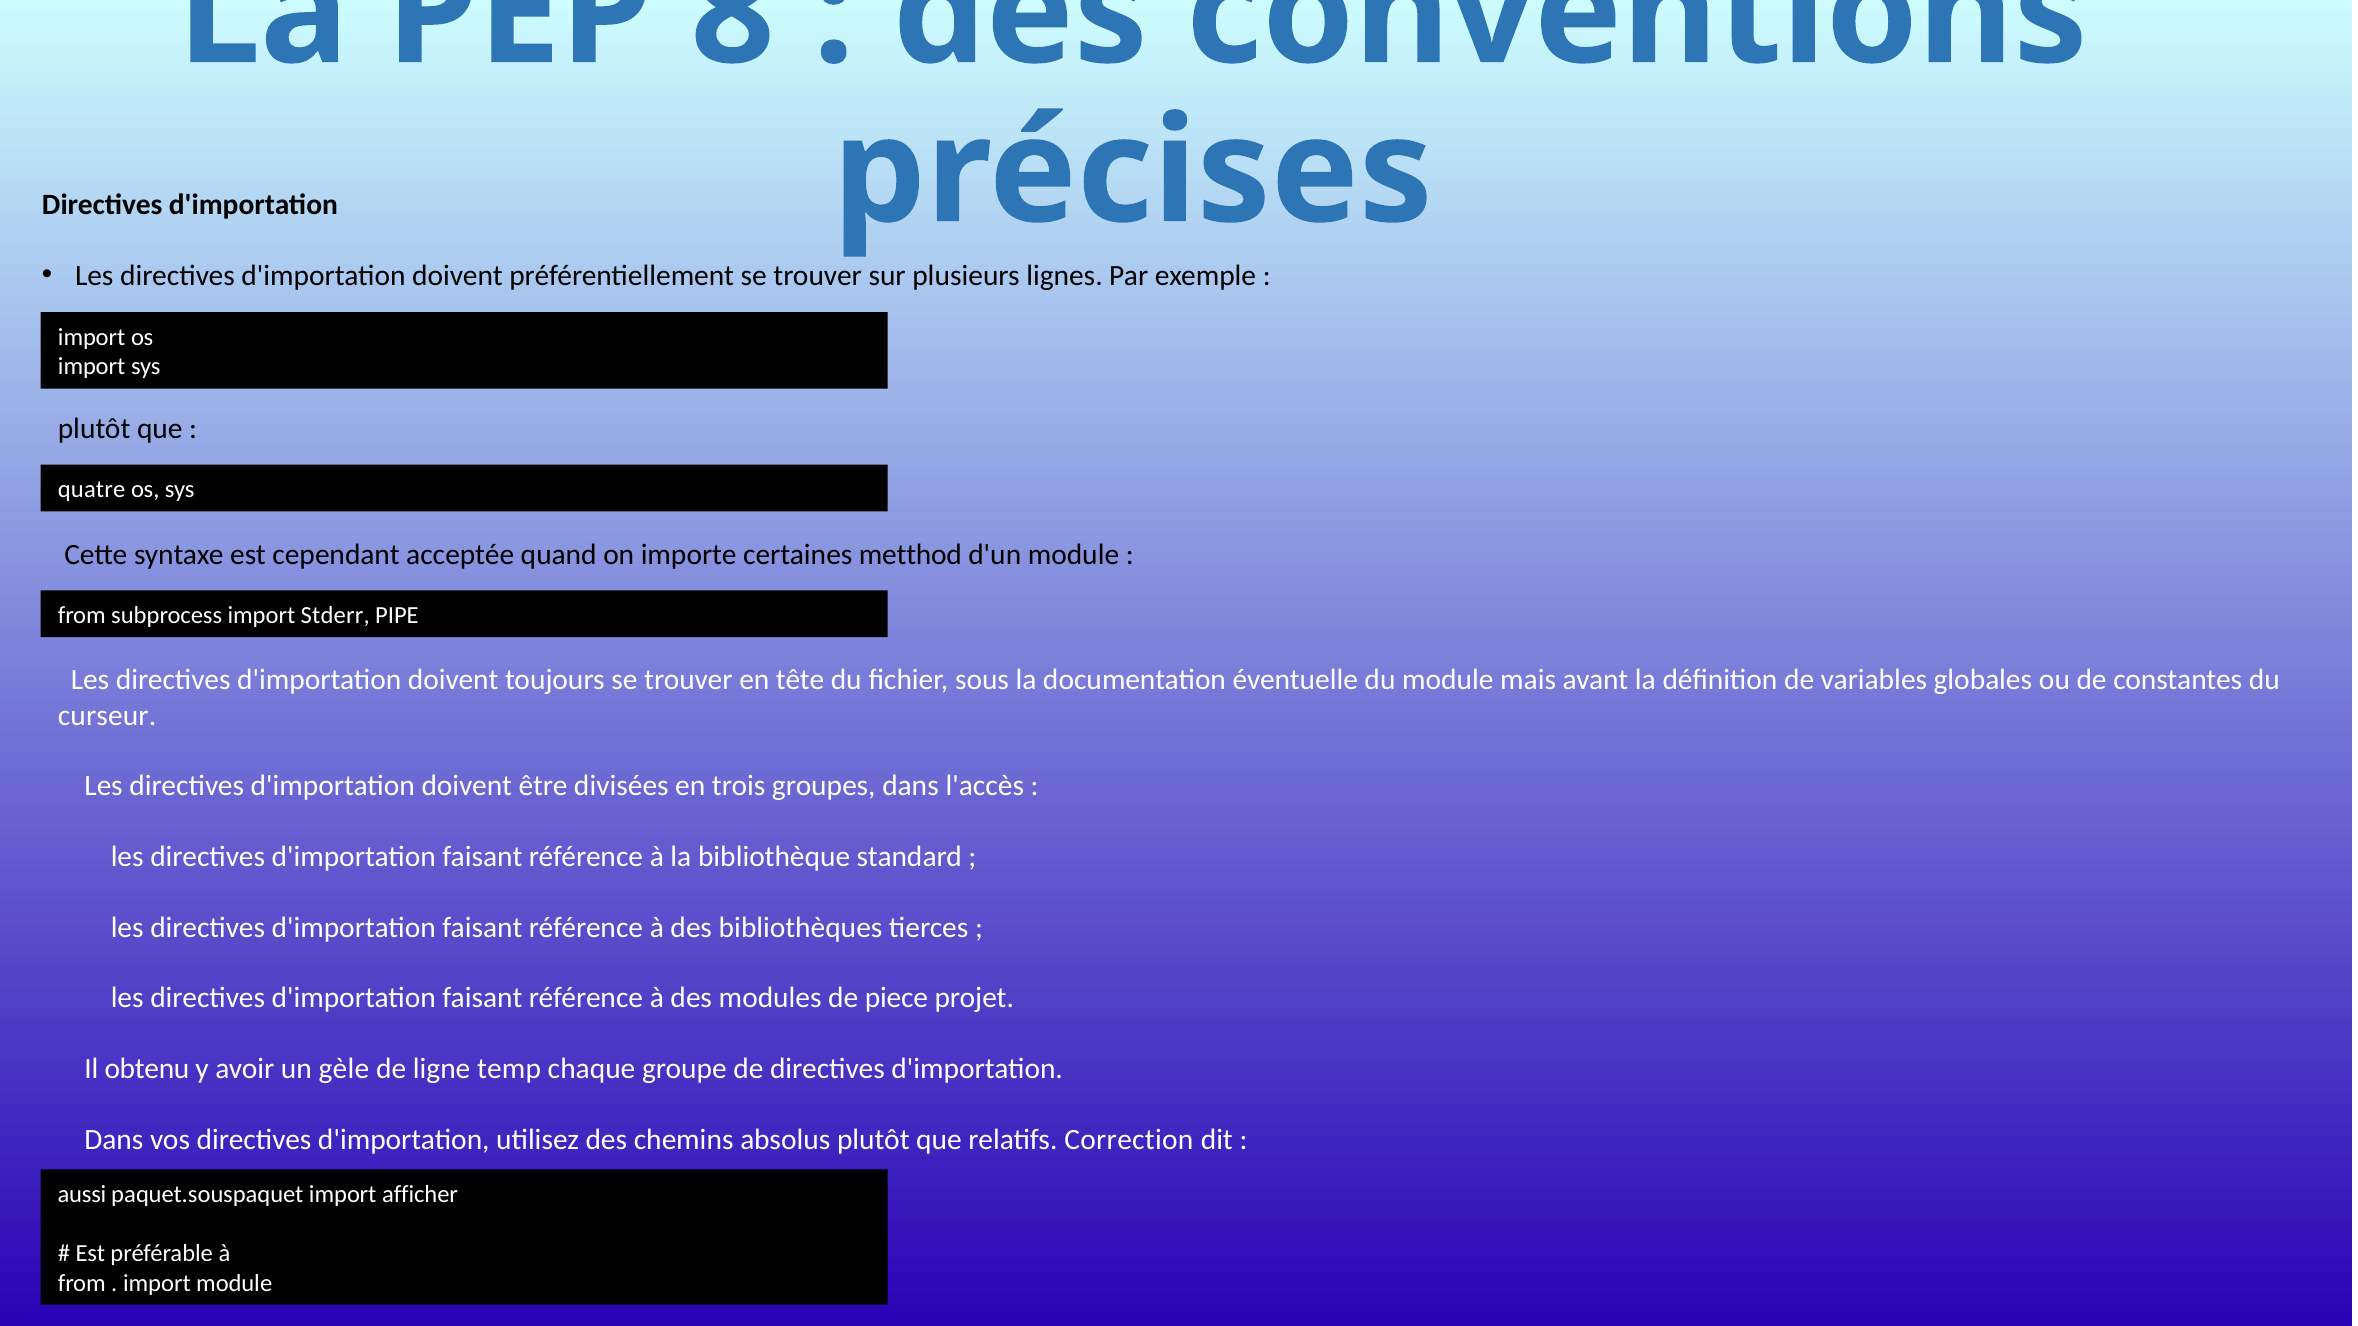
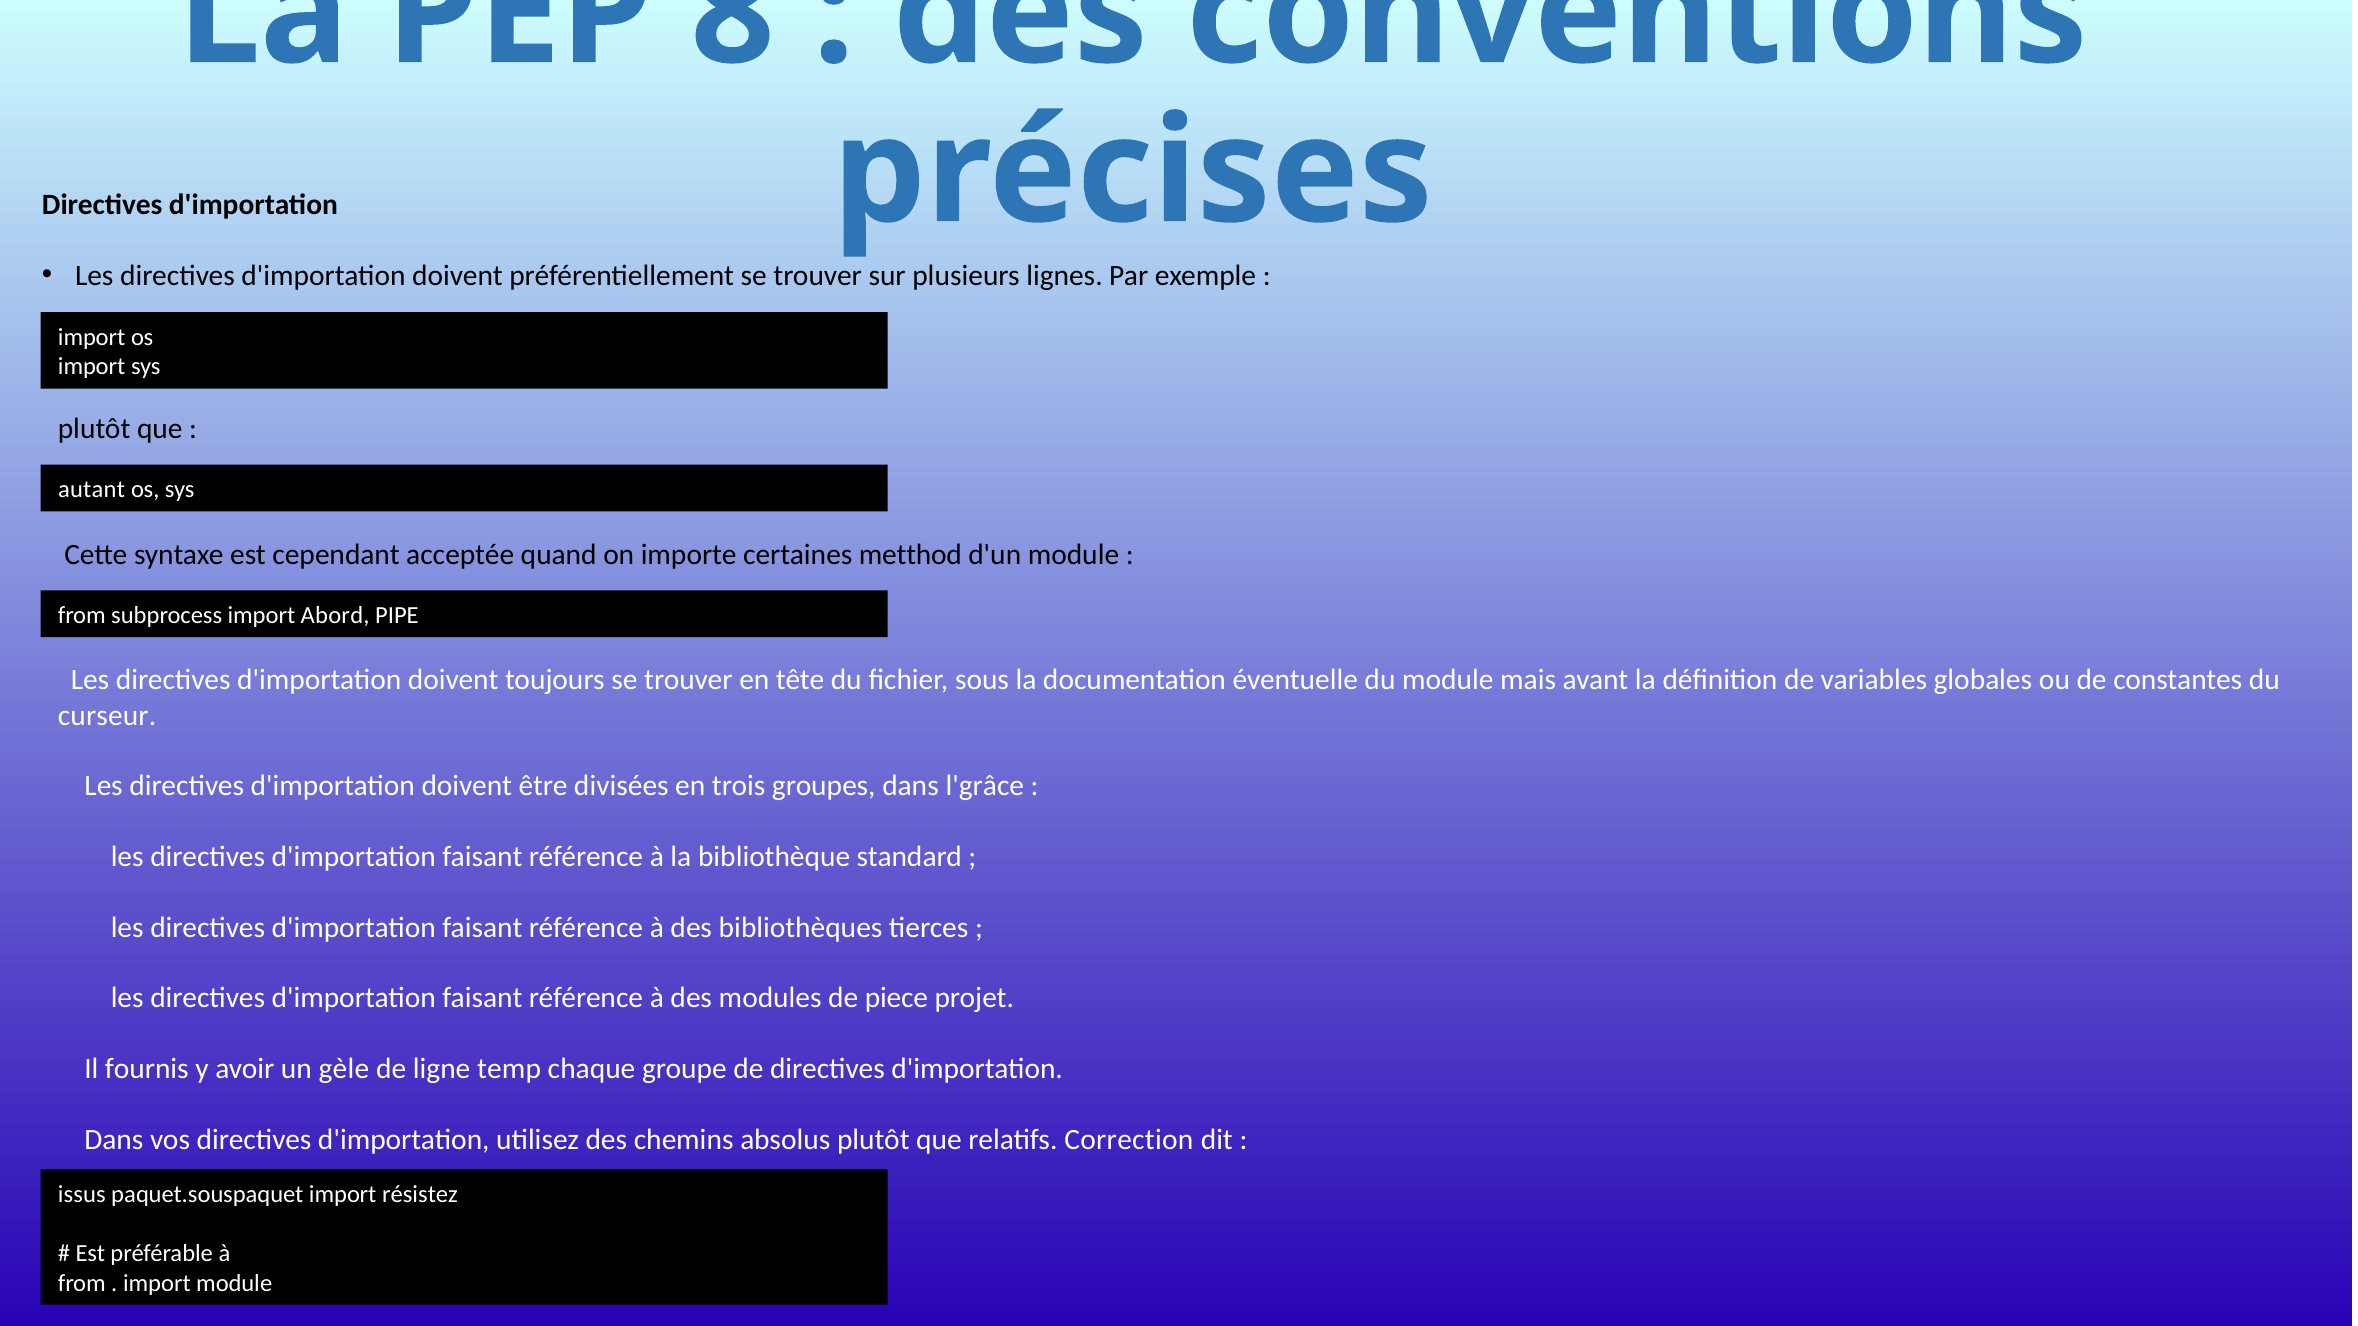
quatre: quatre -> autant
Stderr: Stderr -> Abord
l'accès: l'accès -> l'grâce
obtenu: obtenu -> fournis
aussi: aussi -> issus
afficher: afficher -> résistez
